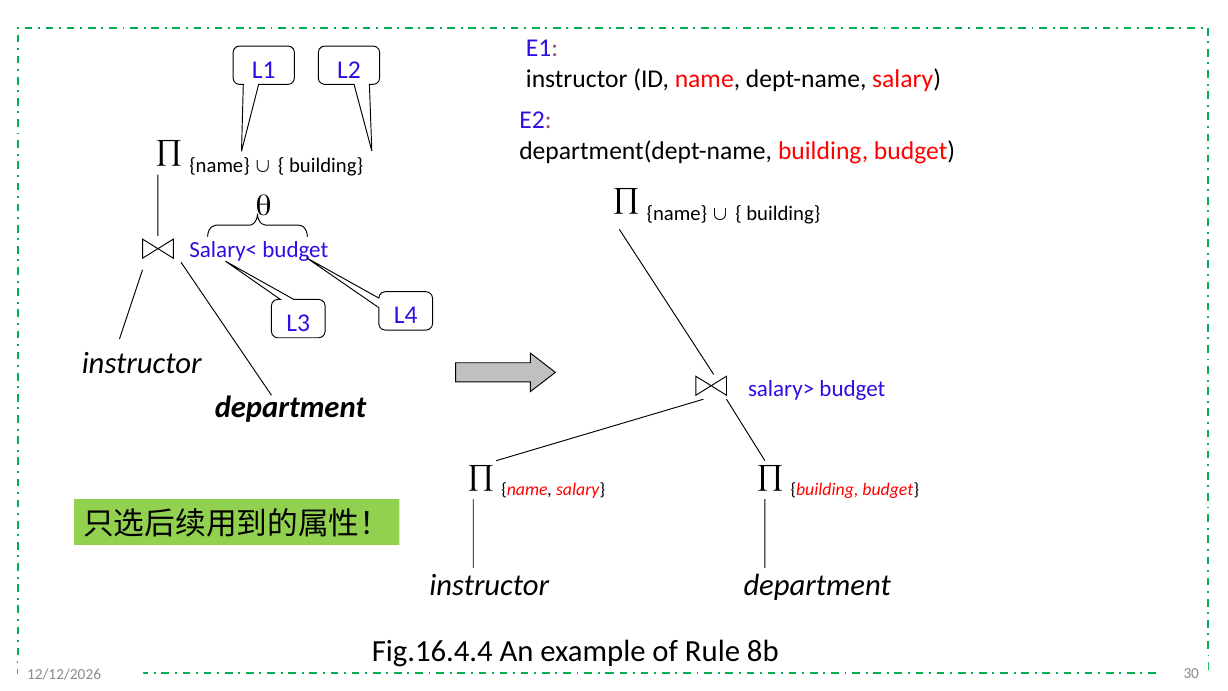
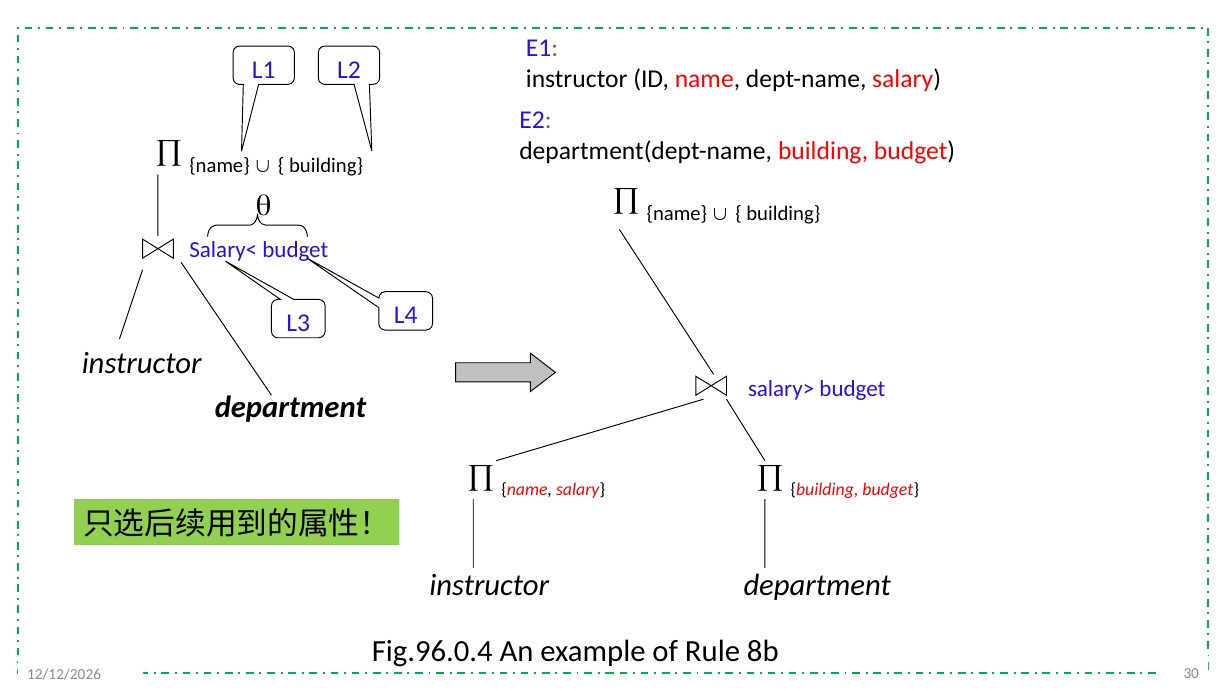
Fig.16.4.4: Fig.16.4.4 -> Fig.96.0.4
